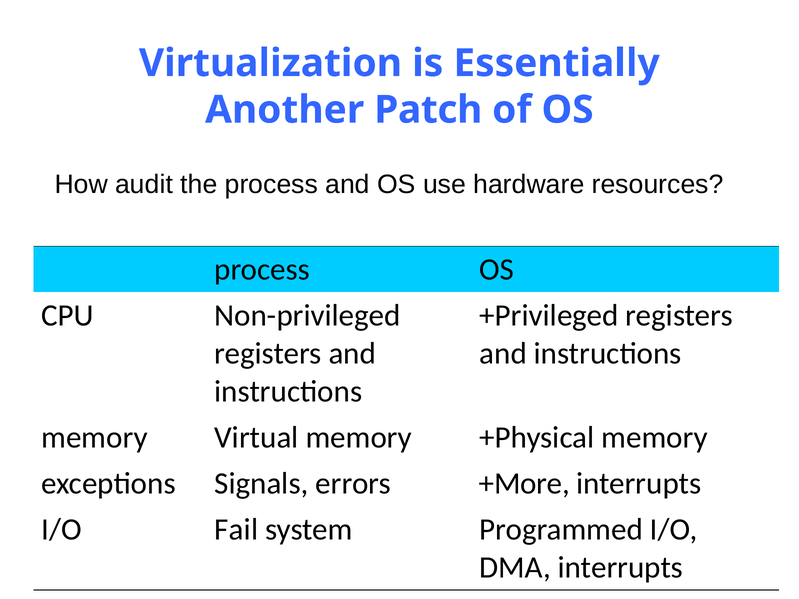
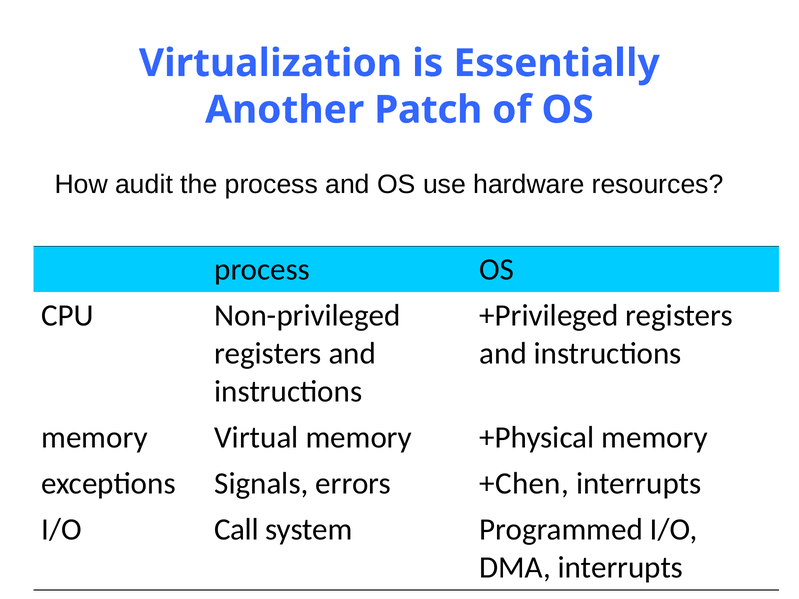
+More: +More -> +Chen
Fail: Fail -> Call
